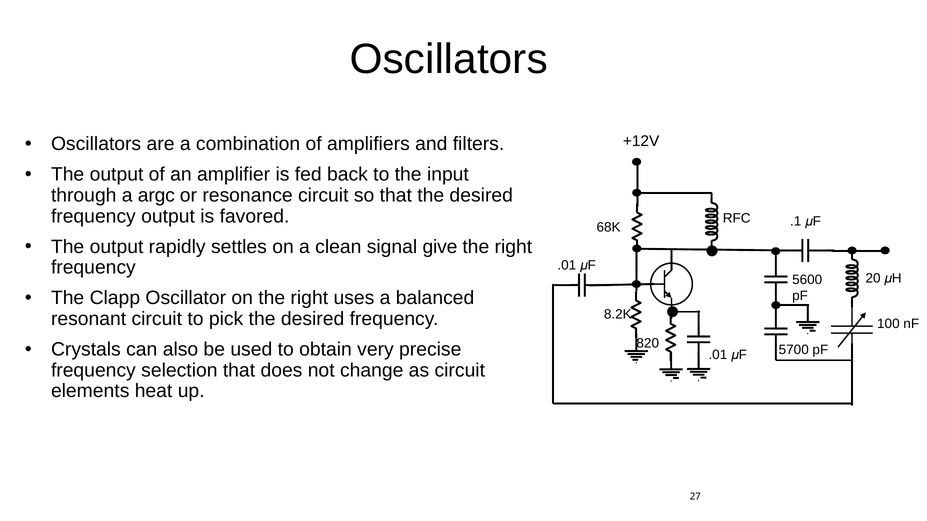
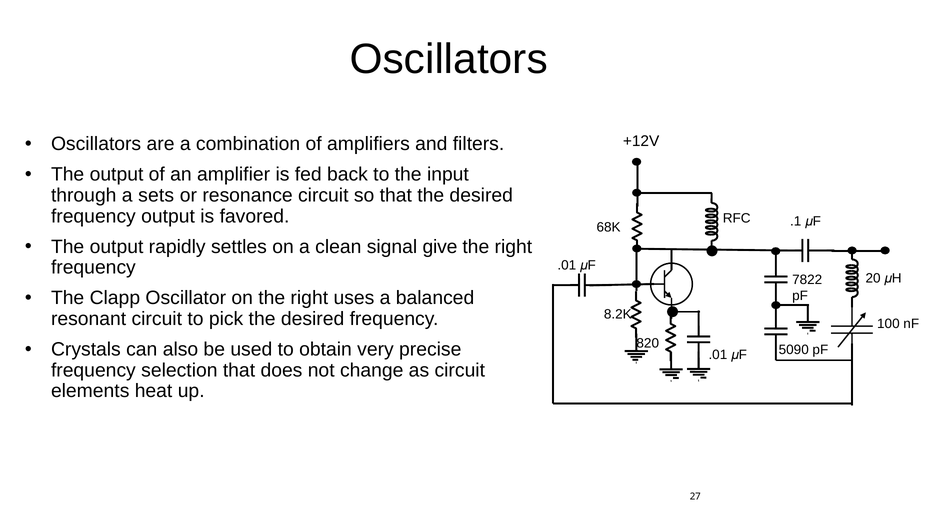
argc: argc -> sets
5600: 5600 -> 7822
5700: 5700 -> 5090
